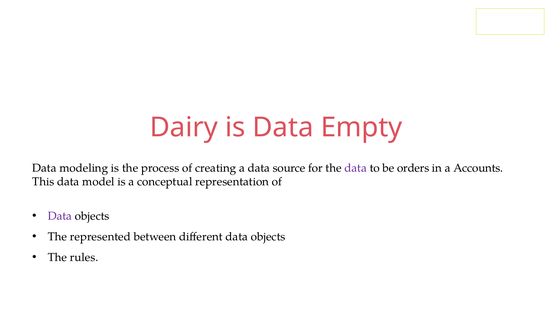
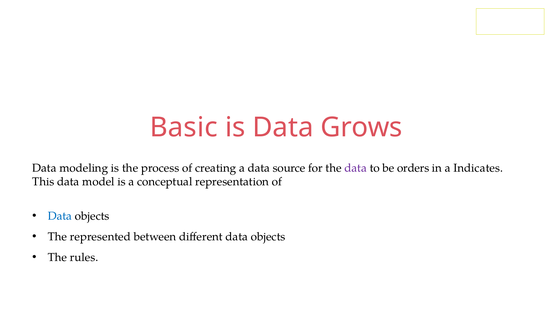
Dairy: Dairy -> Basic
Empty: Empty -> Grows
Accounts: Accounts -> Indicates
Data at (60, 217) colour: purple -> blue
